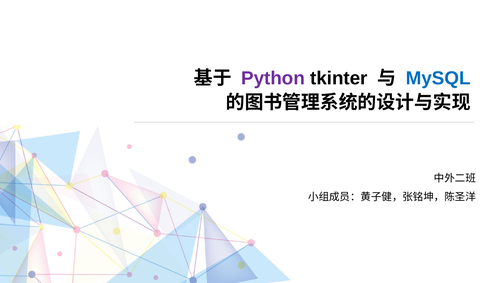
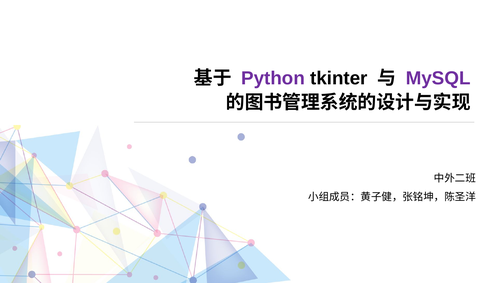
MySQL colour: blue -> purple
